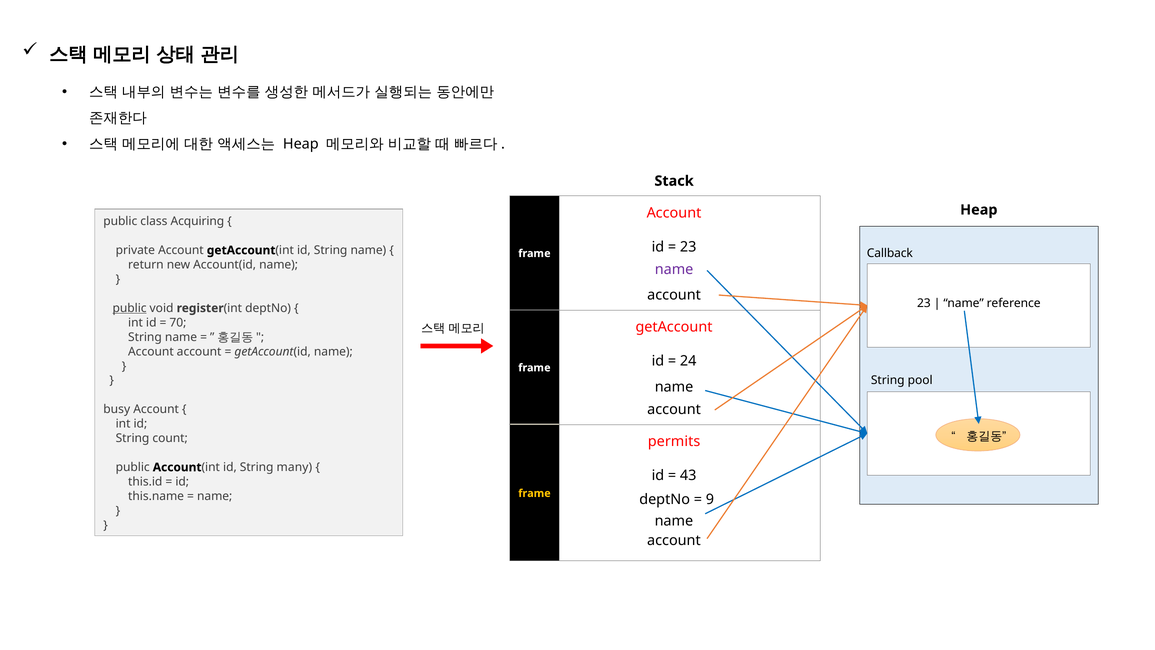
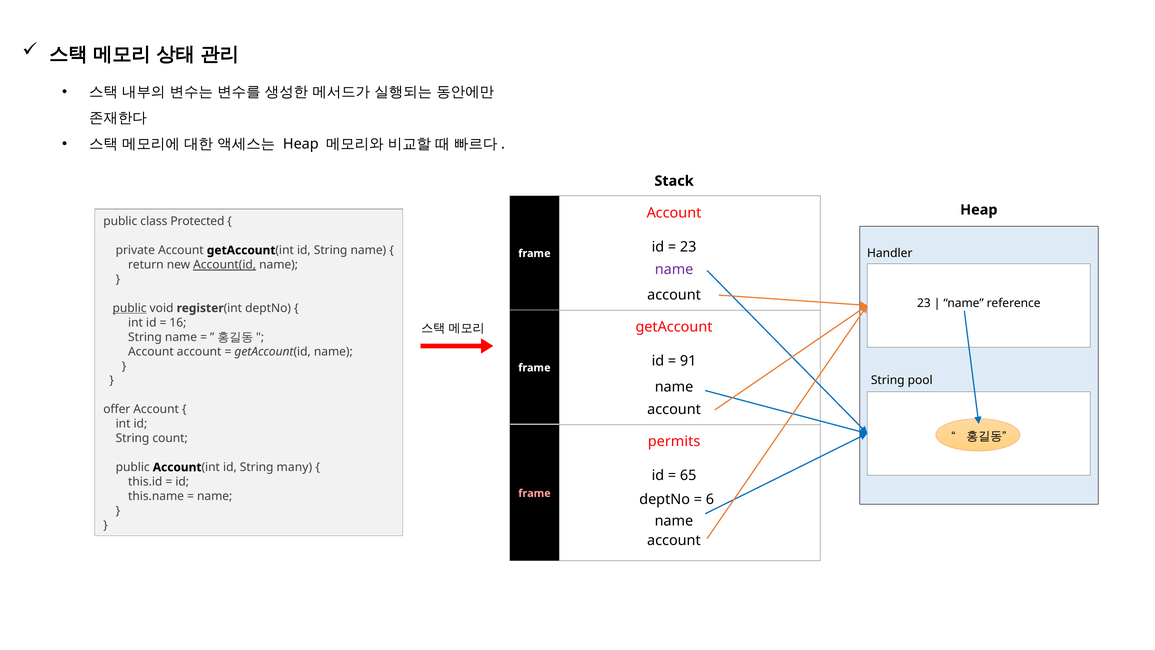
Acquiring: Acquiring -> Protected
Callback: Callback -> Handler
Account(id underline: none -> present
70: 70 -> 16
24: 24 -> 91
busy: busy -> offer
43: 43 -> 65
frame at (534, 493) colour: yellow -> pink
9: 9 -> 6
